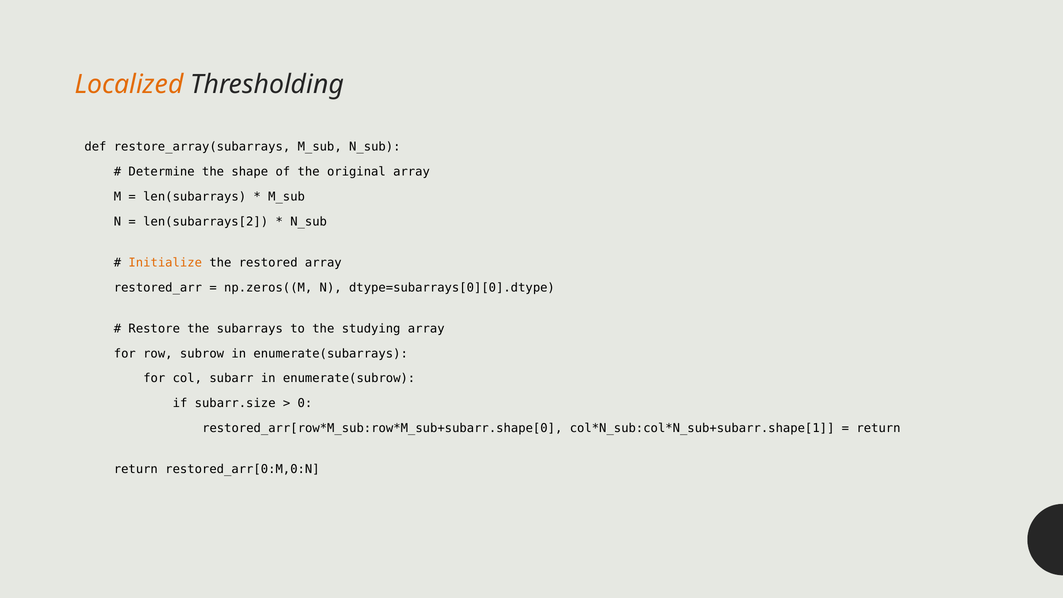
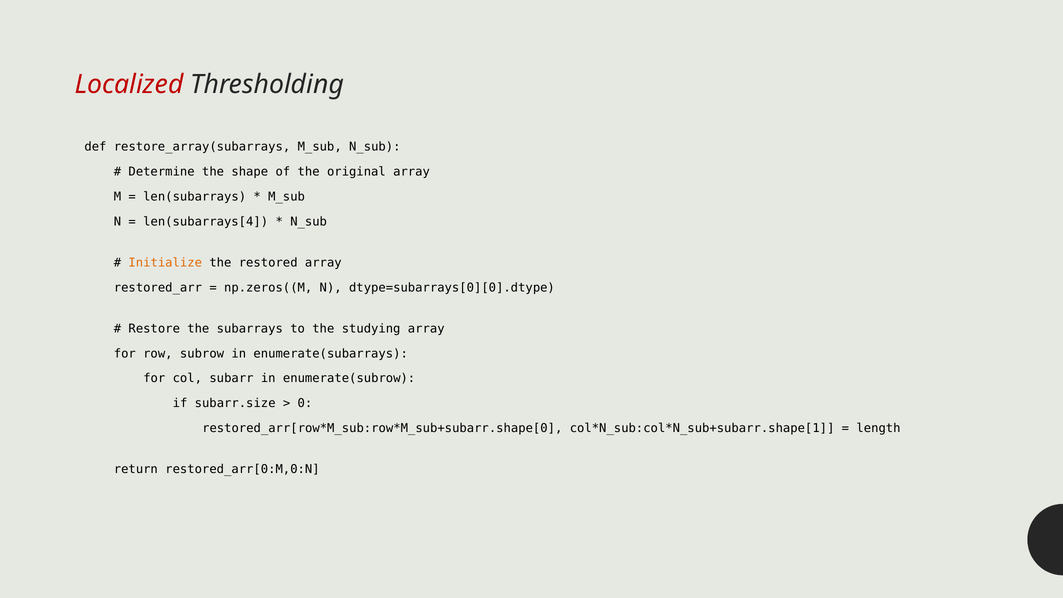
Localized colour: orange -> red
len(subarrays[2: len(subarrays[2 -> len(subarrays[4
return at (879, 428): return -> length
